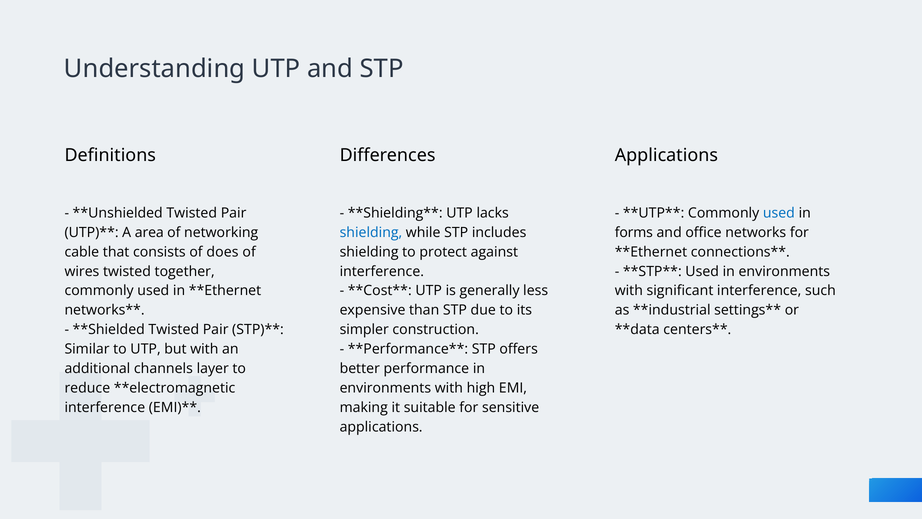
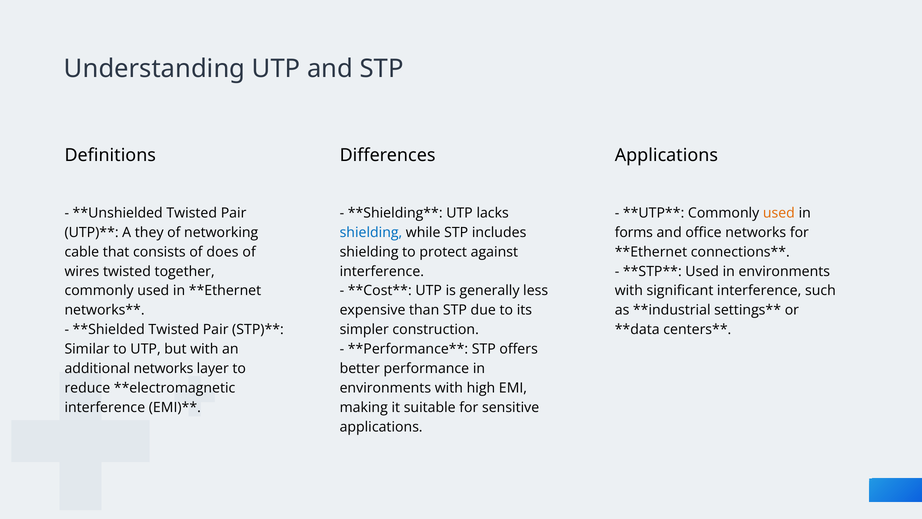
used at (779, 213) colour: blue -> orange
area: area -> they
additional channels: channels -> networks
